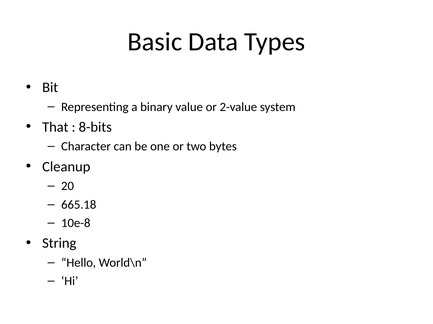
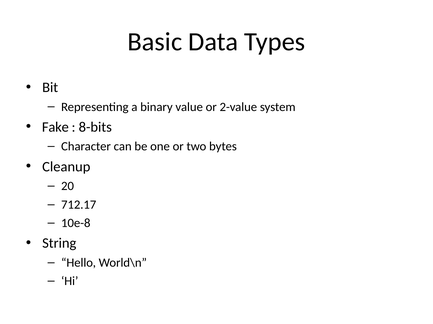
That: That -> Fake
665.18: 665.18 -> 712.17
